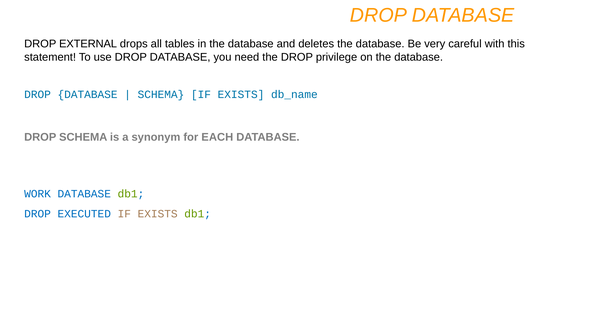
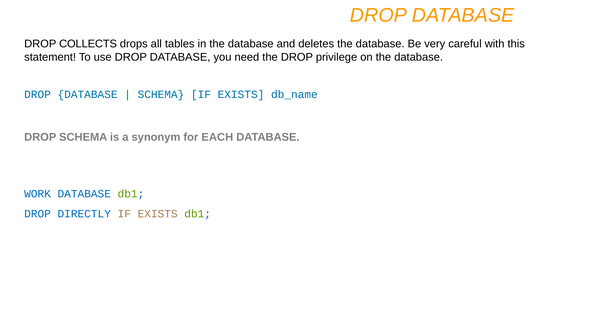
EXTERNAL: EXTERNAL -> COLLECTS
EXECUTED: EXECUTED -> DIRECTLY
